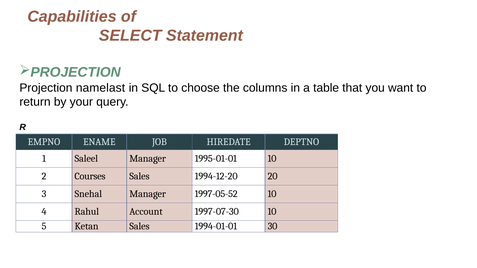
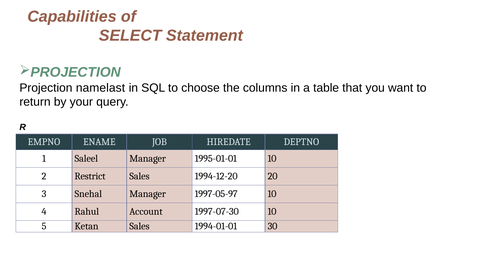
Courses: Courses -> Restrict
1997-05-52: 1997-05-52 -> 1997-05-97
